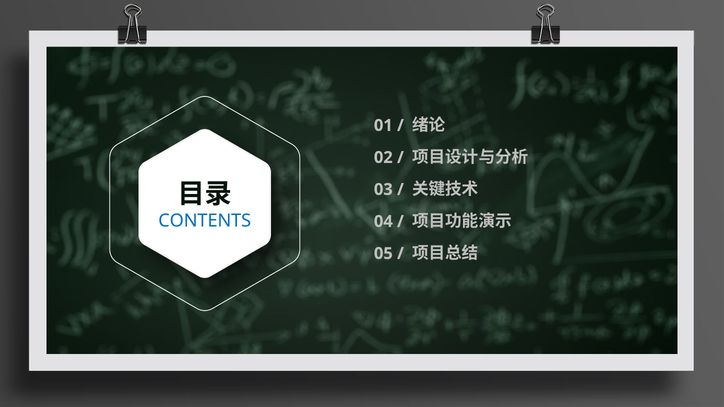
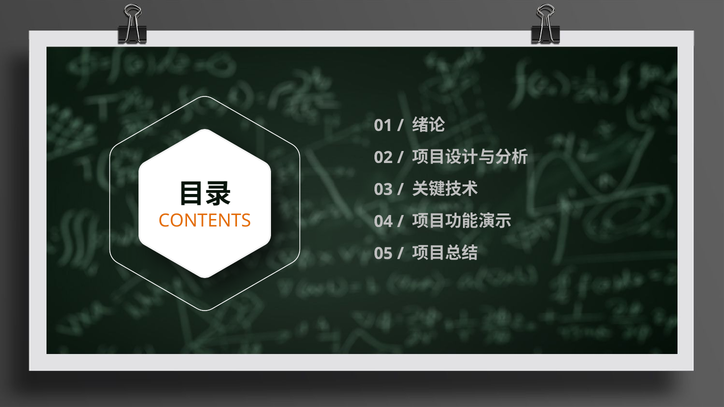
CONTENTS colour: blue -> orange
